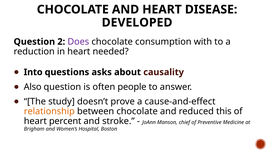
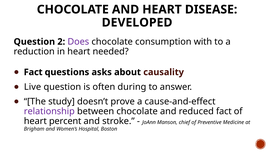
Into at (33, 72): Into -> Fact
Also: Also -> Live
people: people -> during
relationship colour: orange -> purple
reduced this: this -> fact
